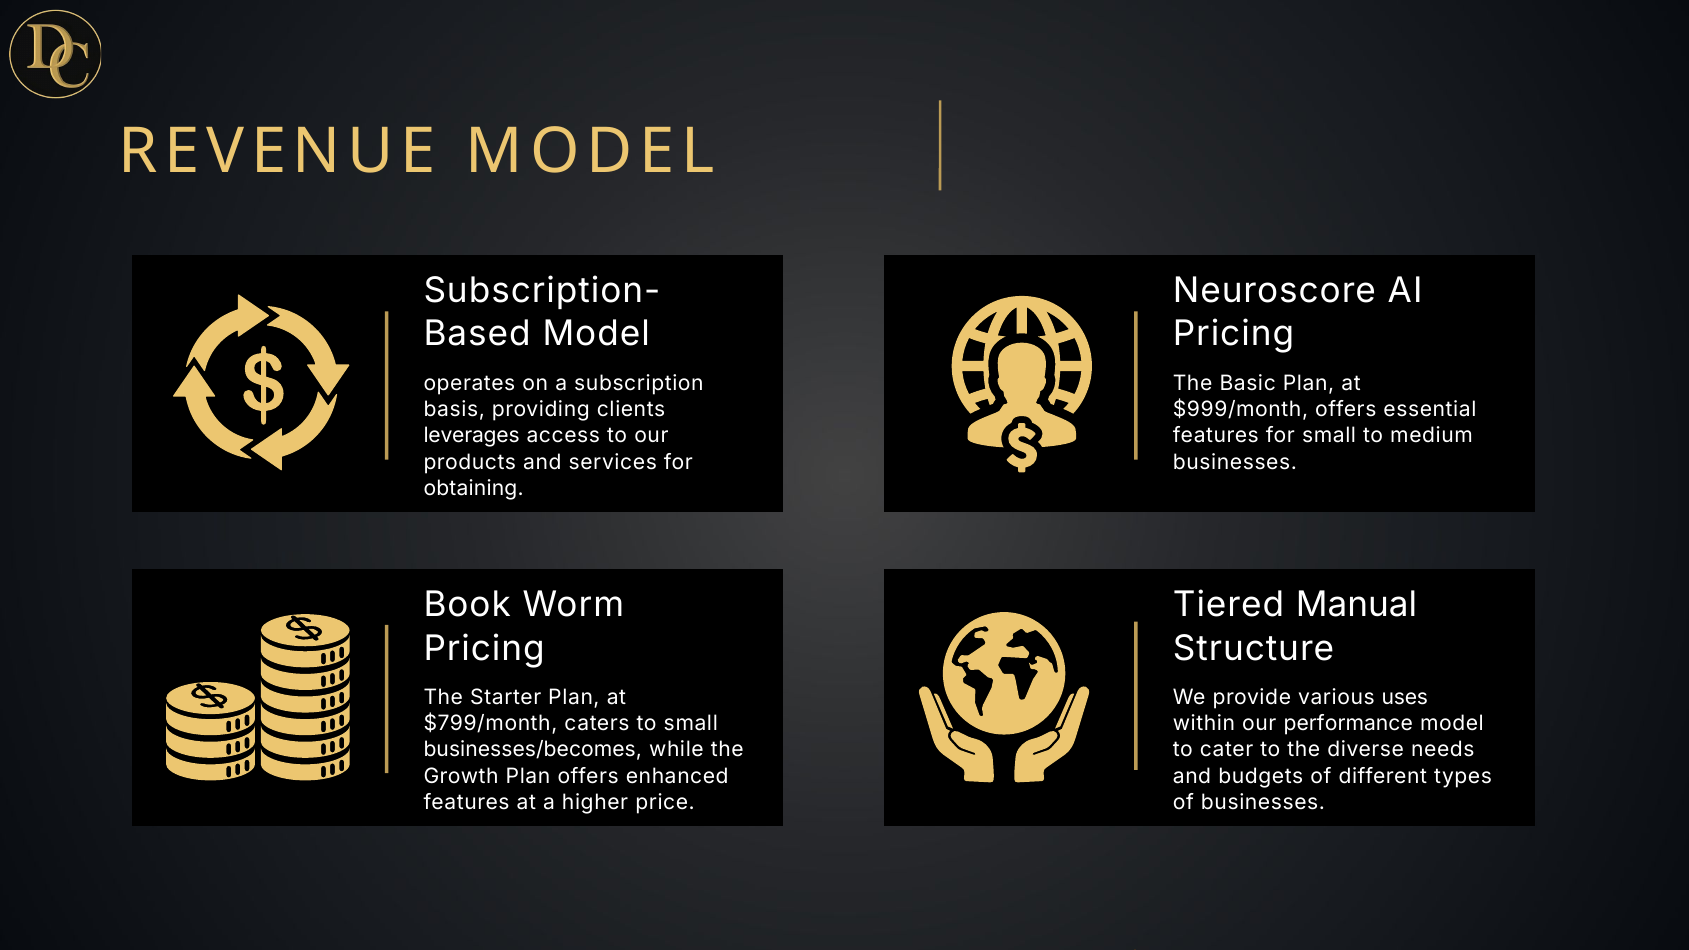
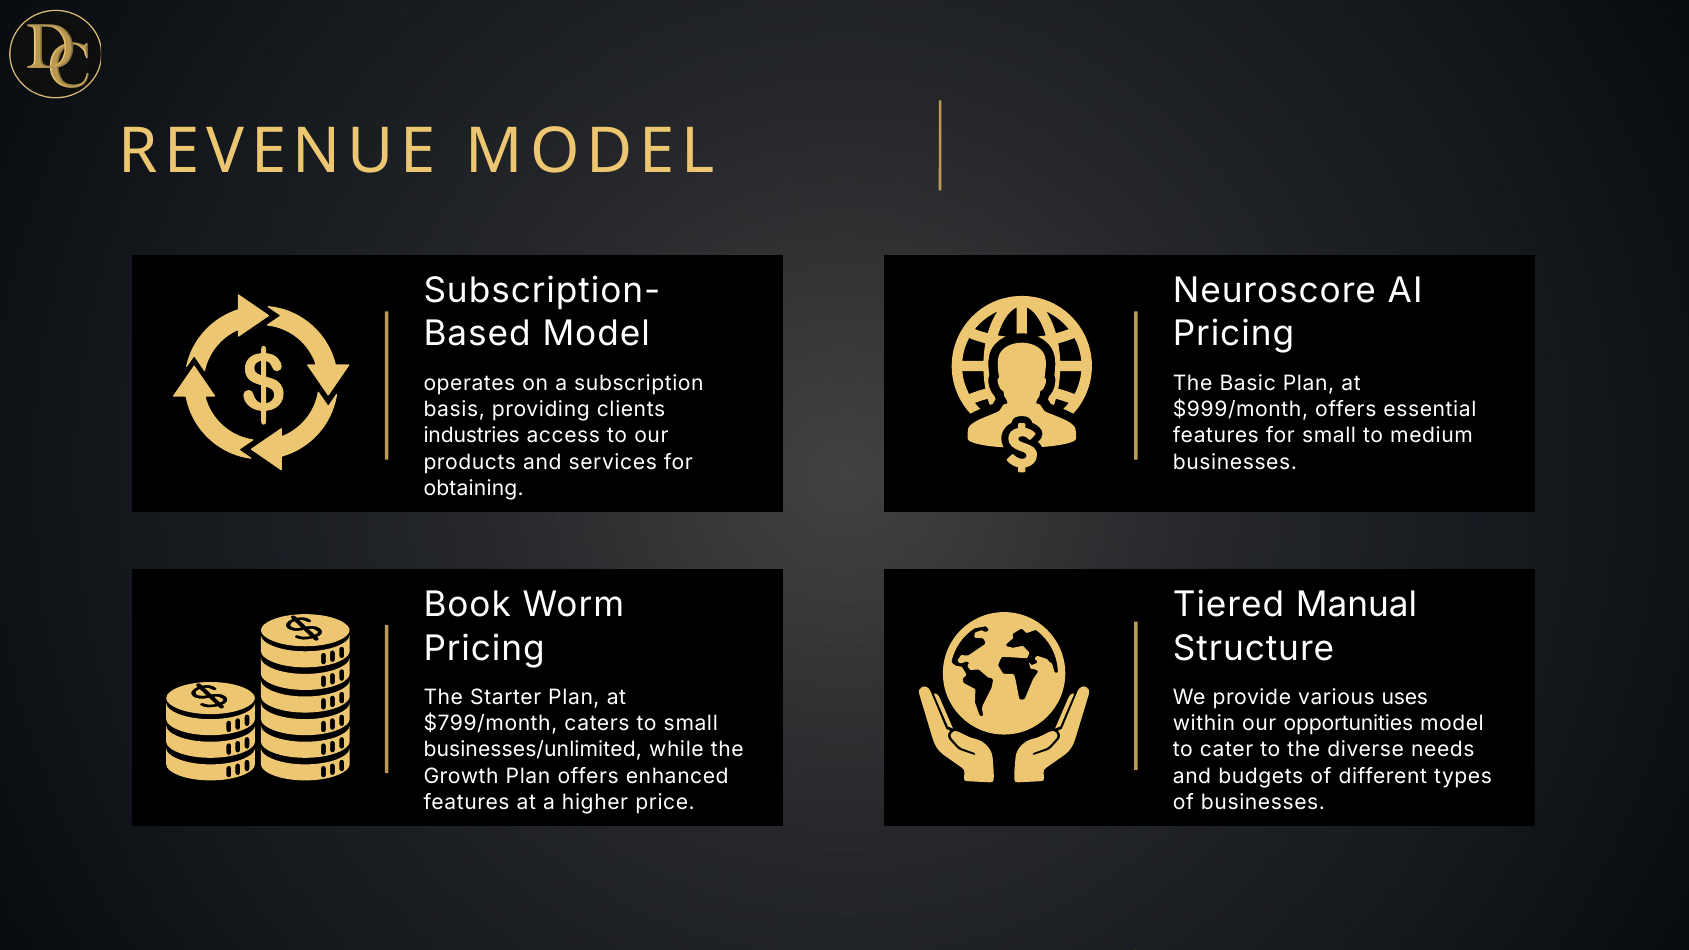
leverages: leverages -> industries
performance: performance -> opportunities
businesses/becomes: businesses/becomes -> businesses/unlimited
